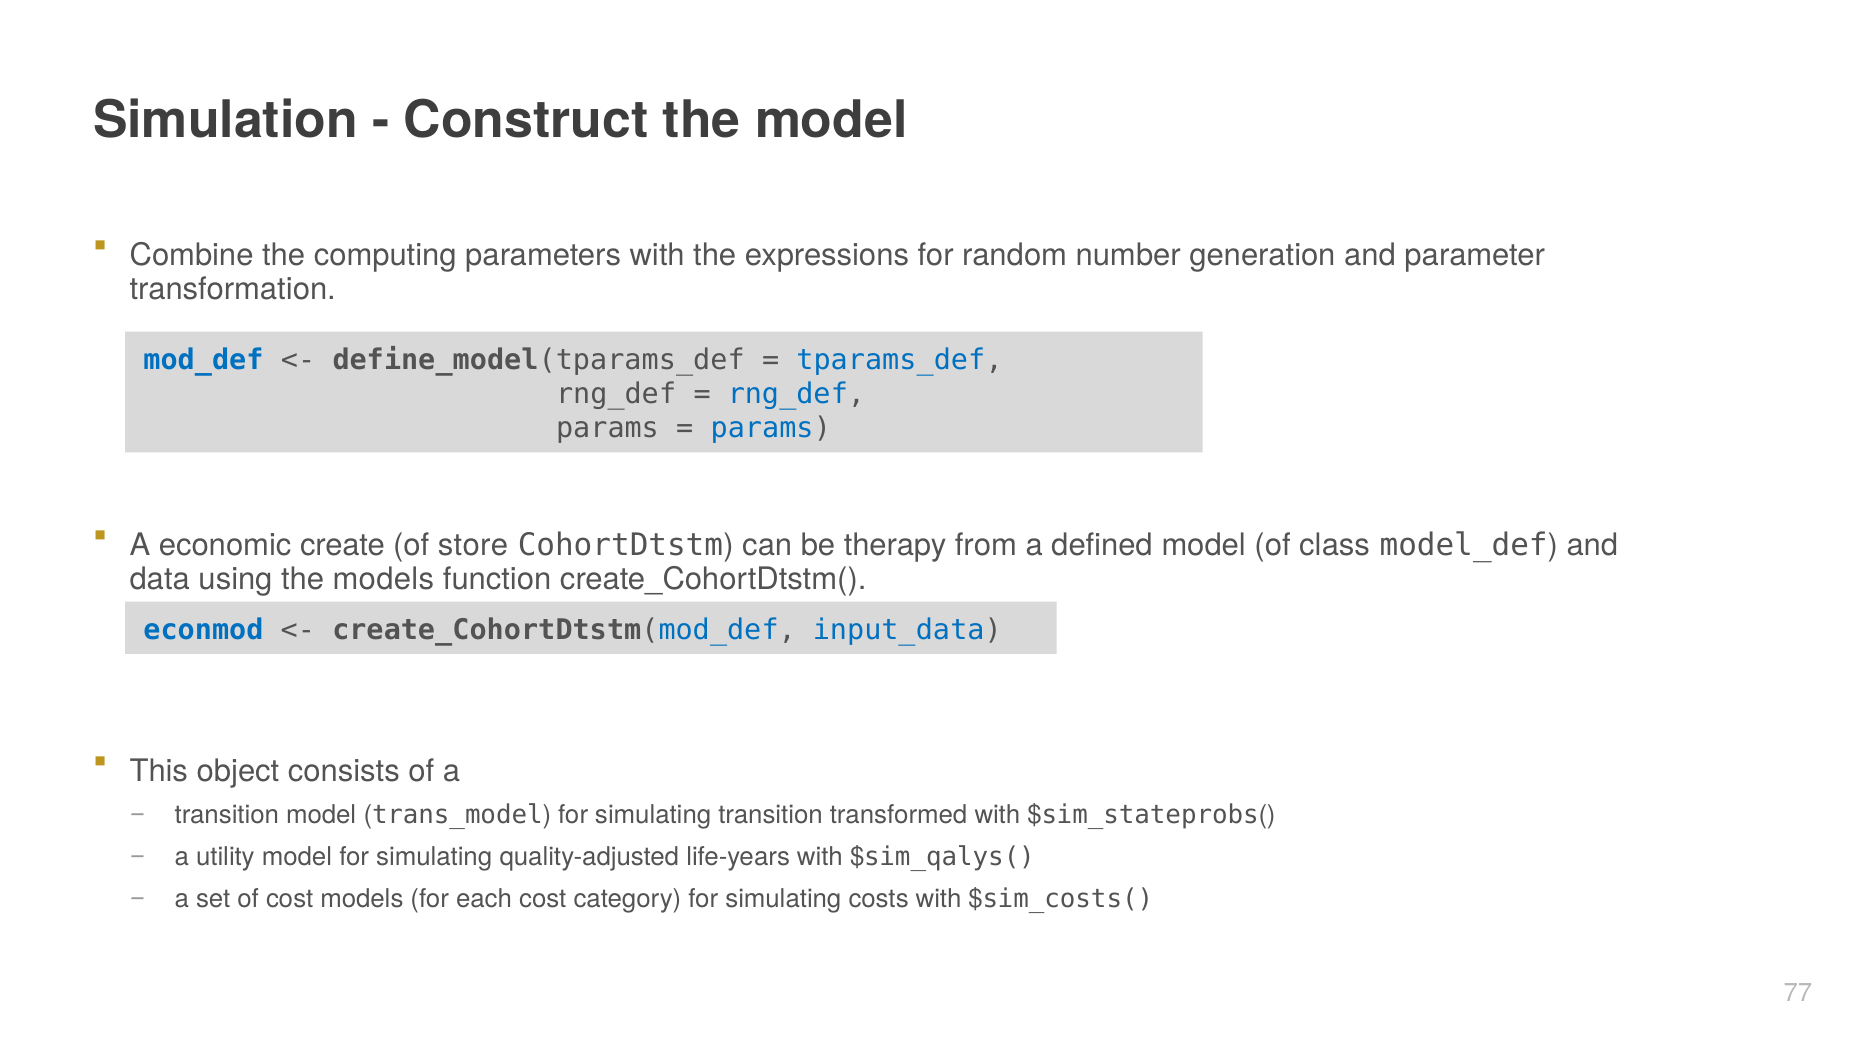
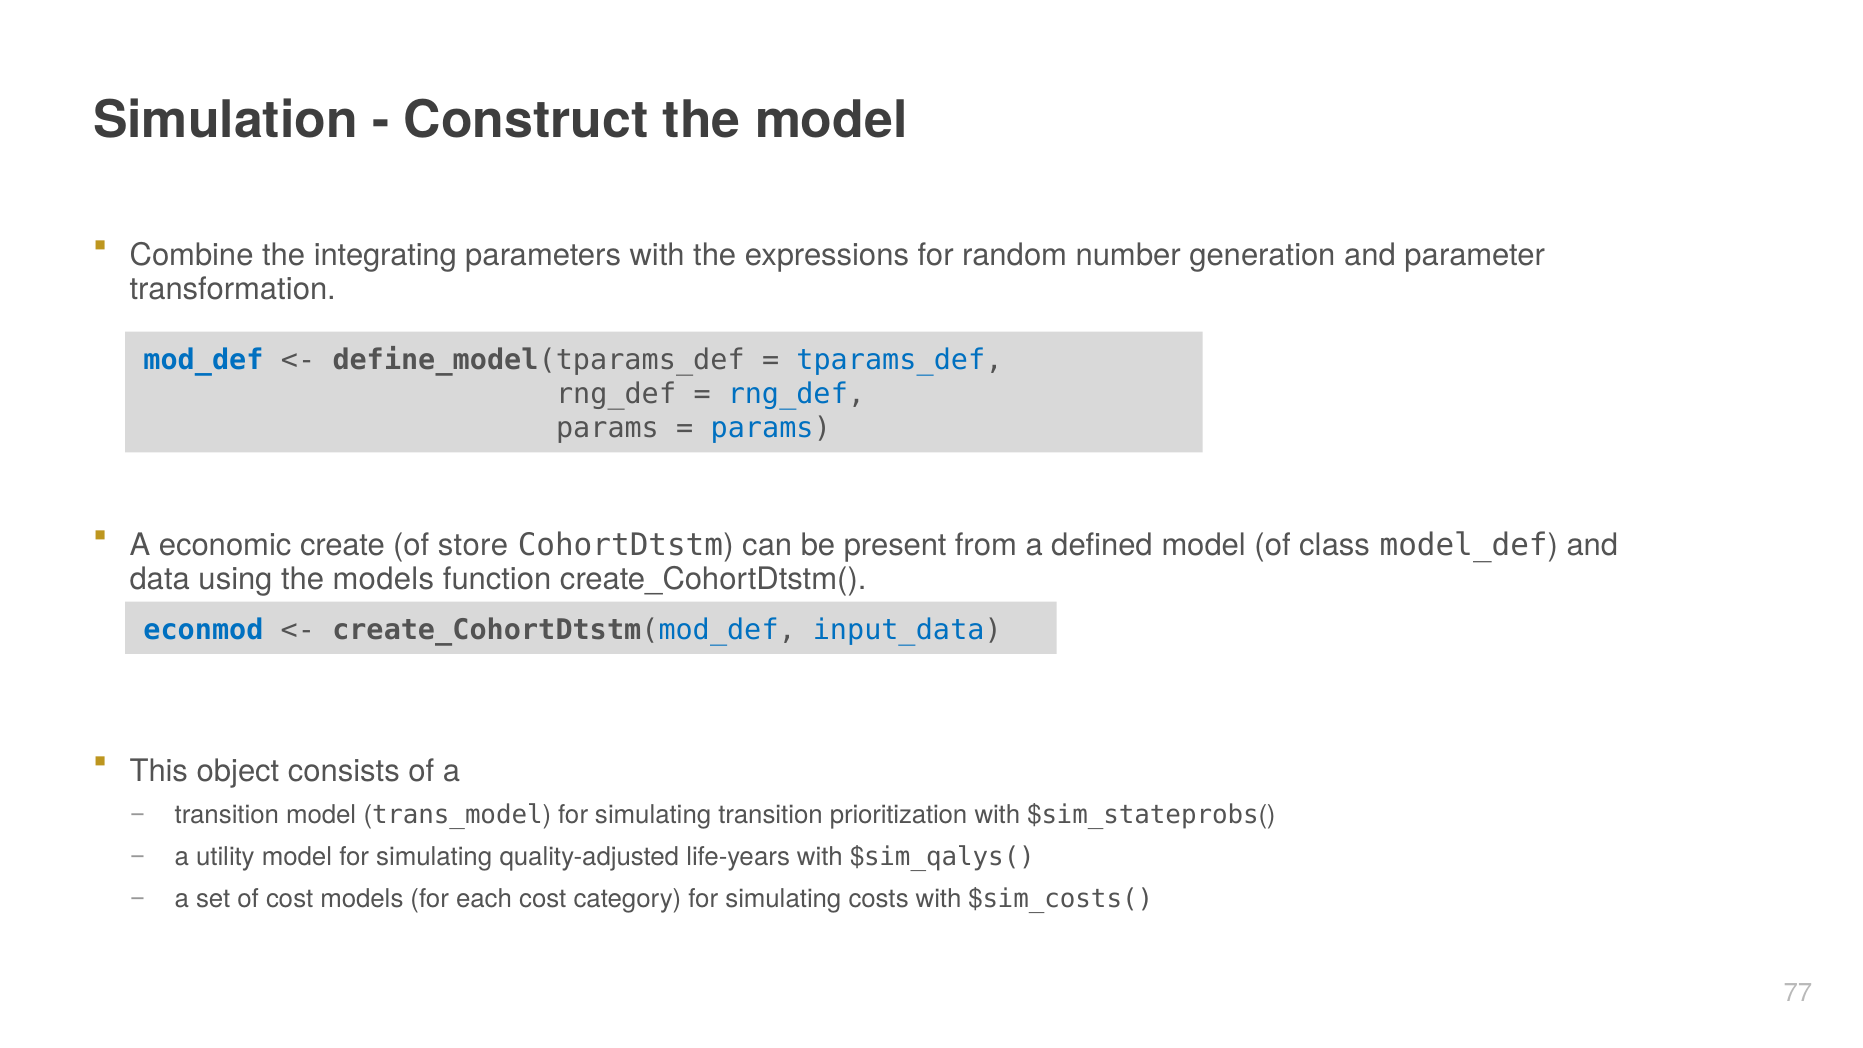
computing: computing -> integrating
therapy: therapy -> present
transformed: transformed -> prioritization
